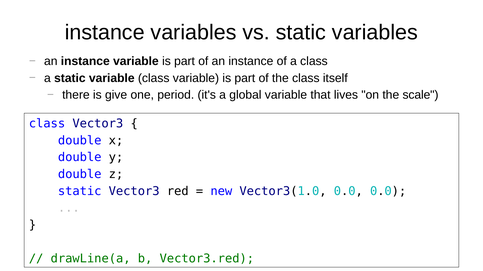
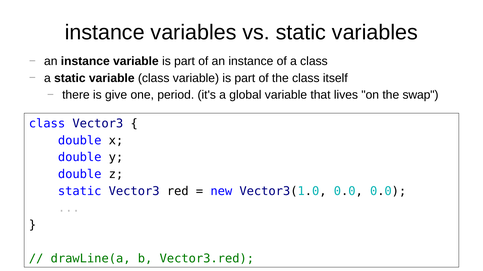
scale: scale -> swap
